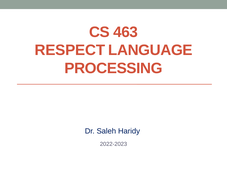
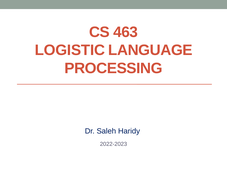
RESPECT: RESPECT -> LOGISTIC
